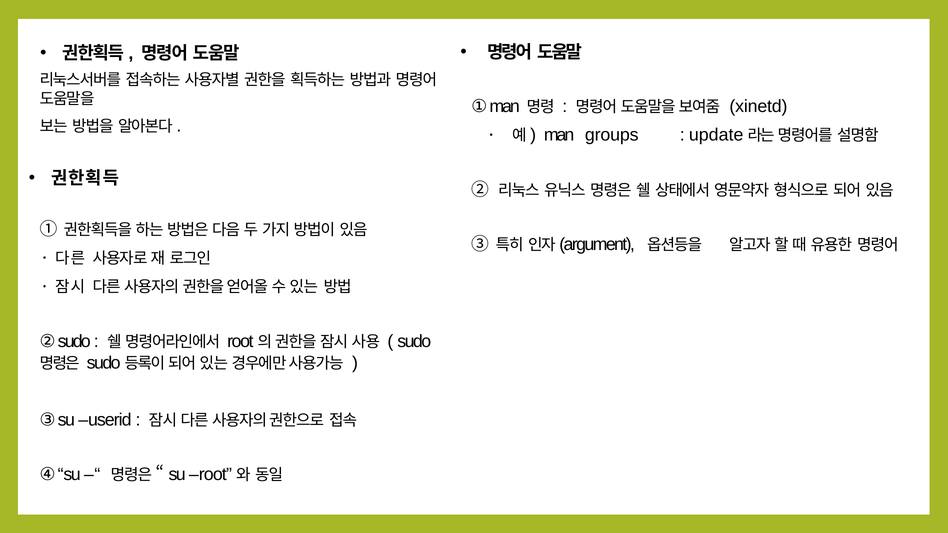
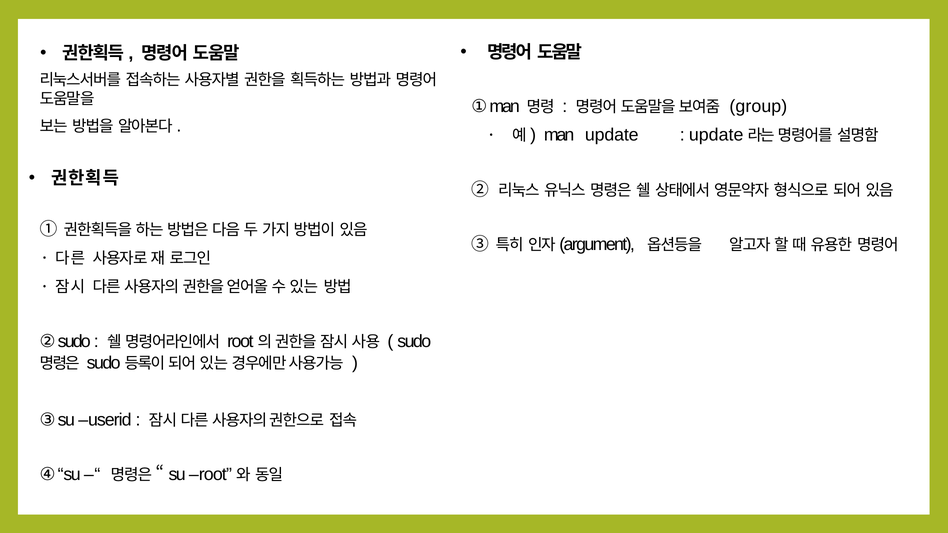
xinetd: xinetd -> group
man groups: groups -> update
